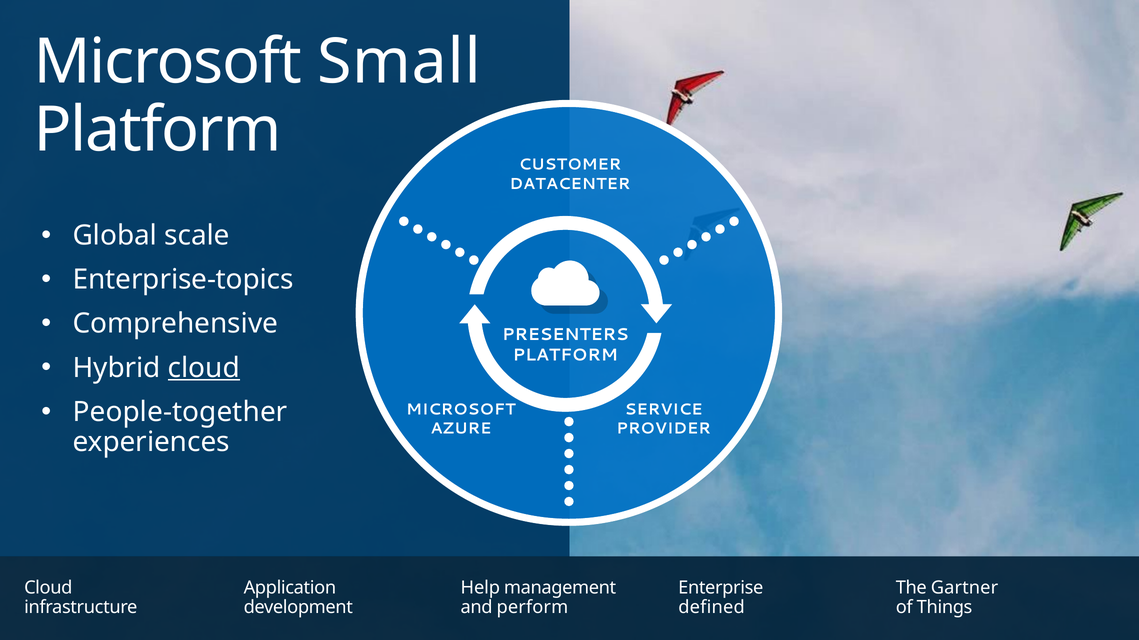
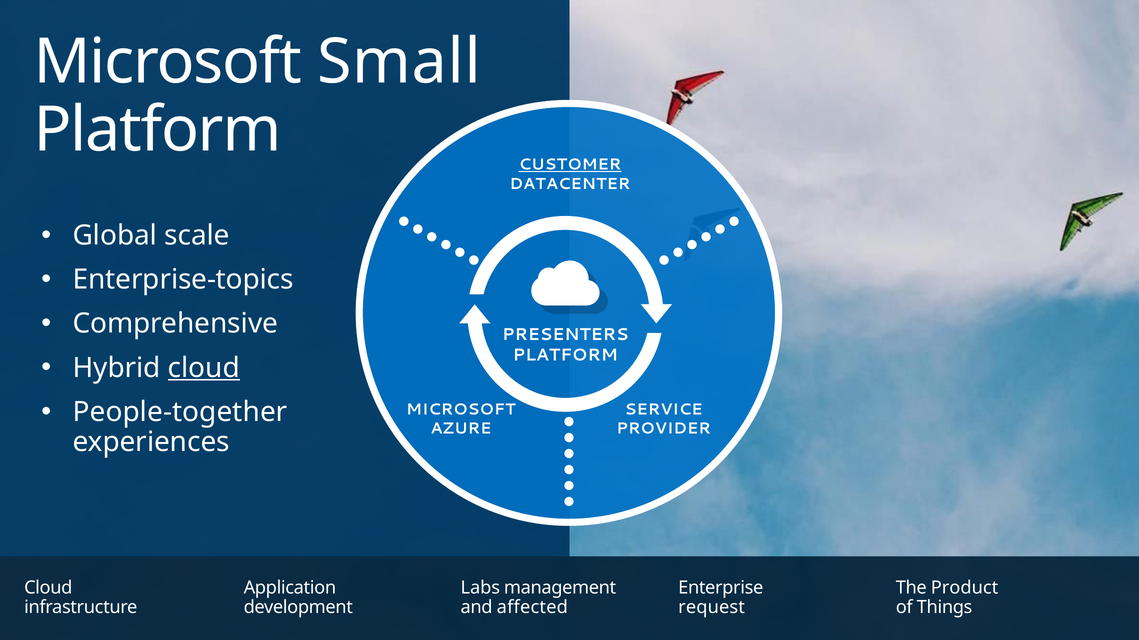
CUSTOMER underline: none -> present
Help: Help -> Labs
Gartner: Gartner -> Product
perform: perform -> affected
defined: defined -> request
